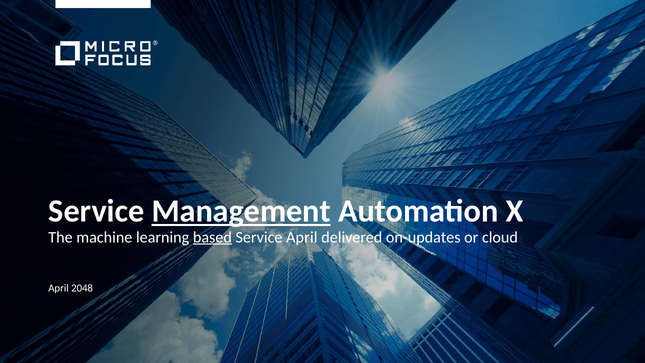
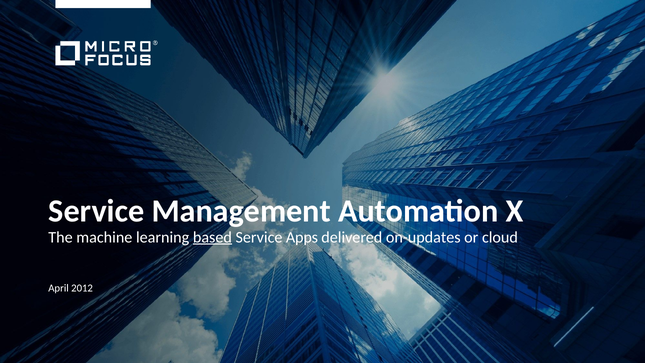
Management underline: present -> none
Service April: April -> Apps
2048: 2048 -> 2012
